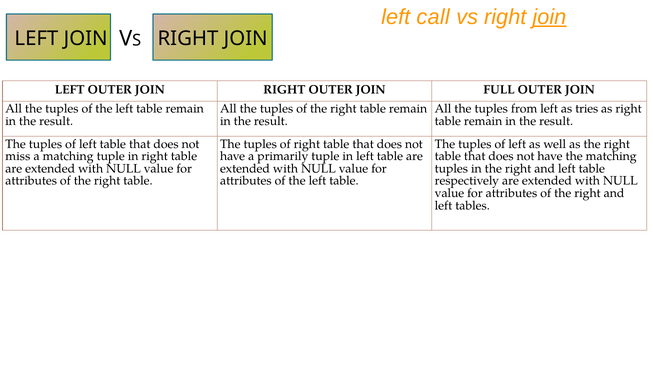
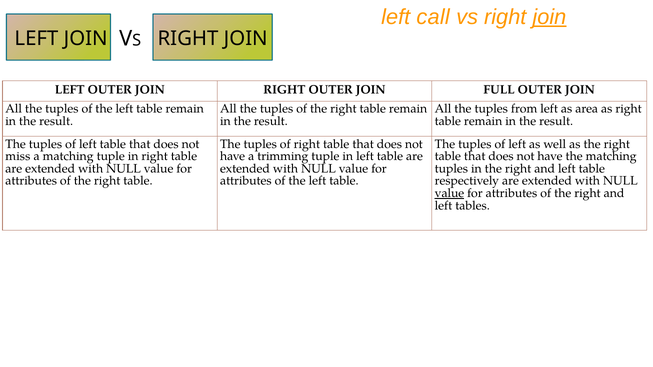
tries: tries -> area
primarily: primarily -> trimming
value at (449, 193) underline: none -> present
